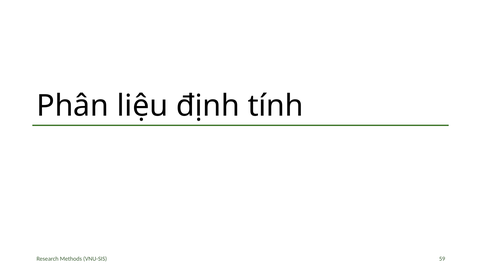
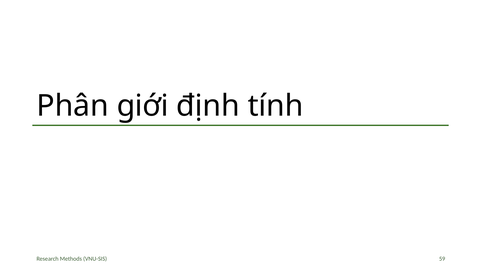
liệu: liệu -> giới
